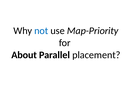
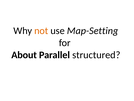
not colour: blue -> orange
Map-Priority: Map-Priority -> Map-Setting
placement: placement -> structured
